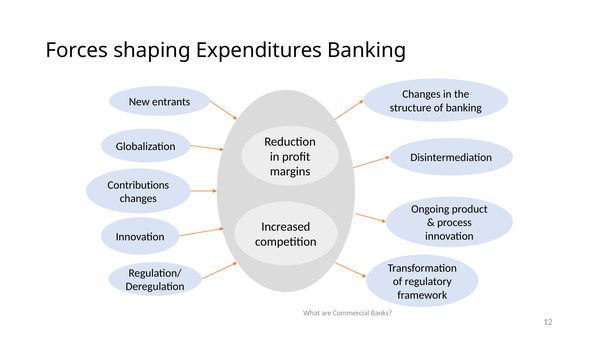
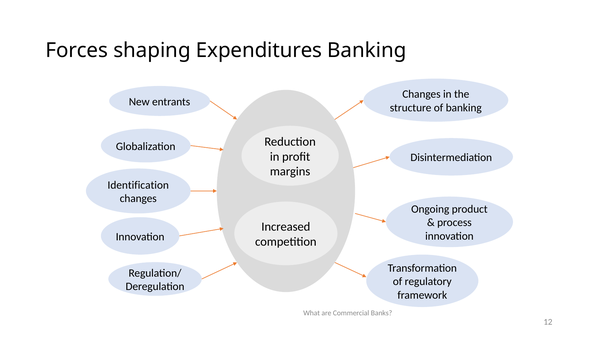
Contributions: Contributions -> Identification
